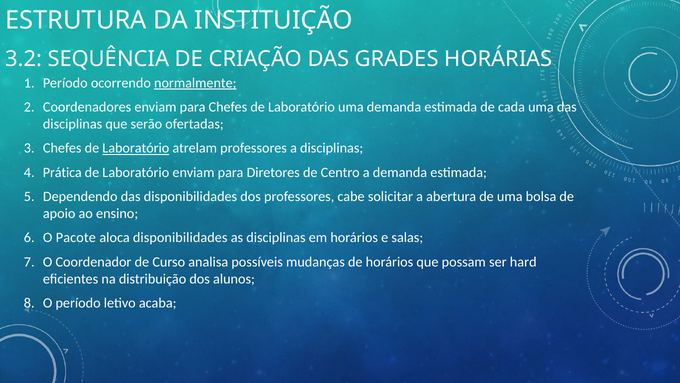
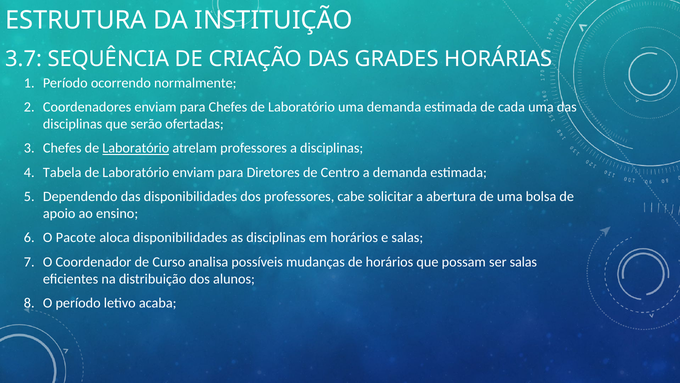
3.2: 3.2 -> 3.7
normalmente underline: present -> none
Prática: Prática -> Tabela
ser hard: hard -> salas
